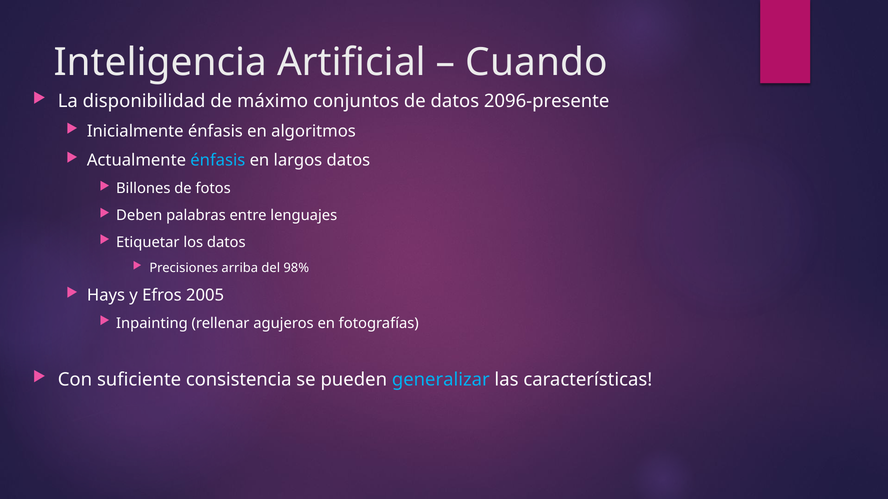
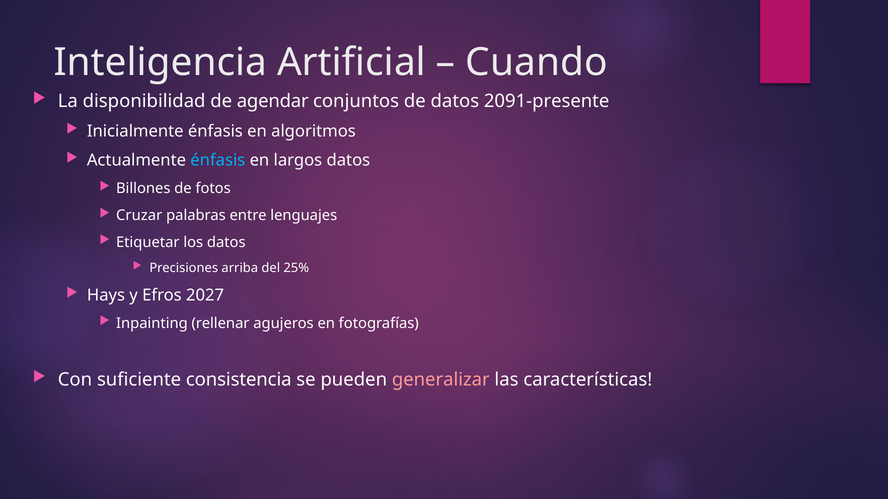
máximo: máximo -> agendar
2096-presente: 2096-presente -> 2091-presente
Deben: Deben -> Cruzar
98%: 98% -> 25%
2005: 2005 -> 2027
generalizar colour: light blue -> pink
